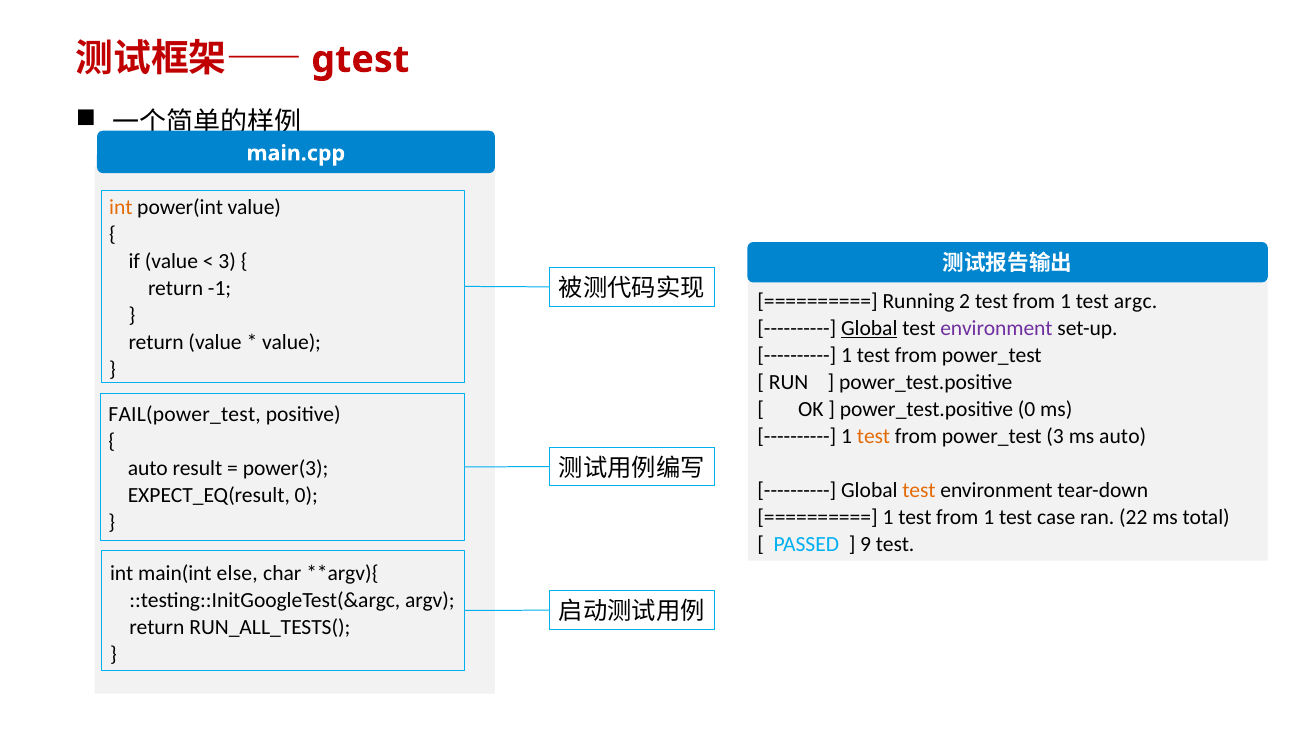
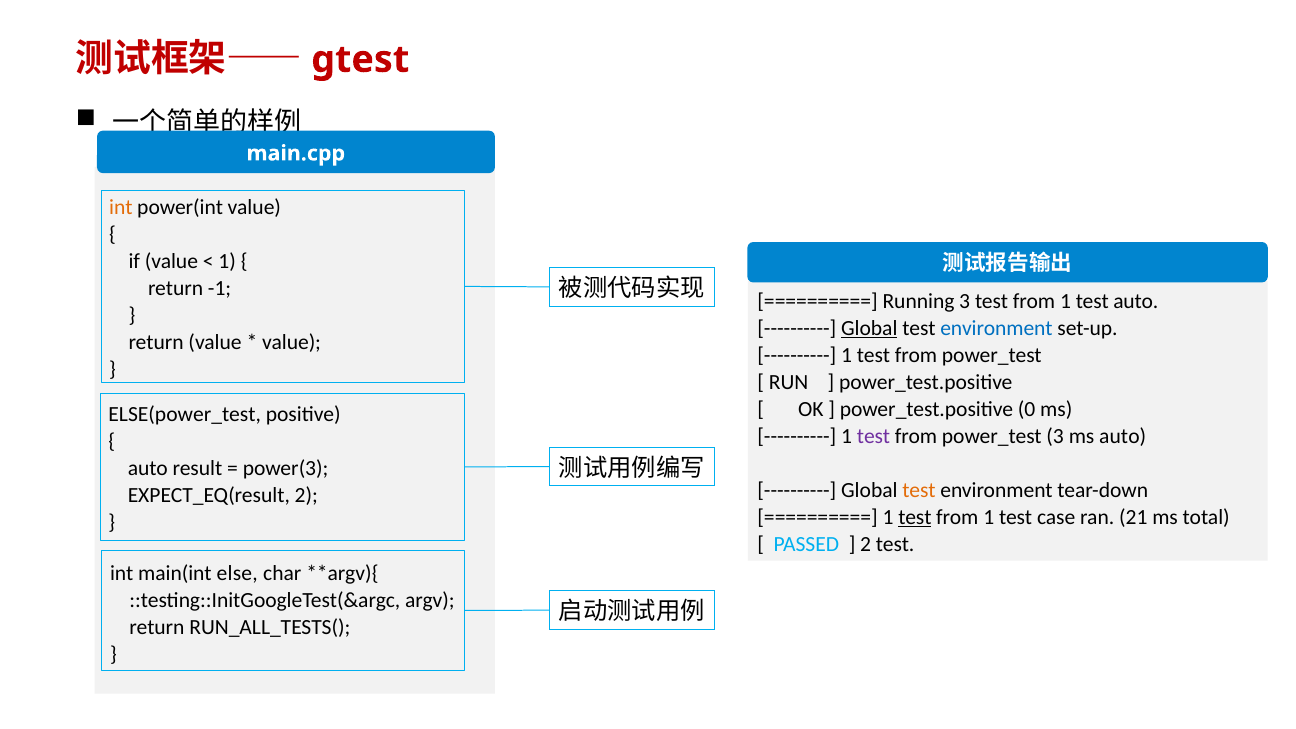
3 at (227, 261): 3 -> 1
Running 2: 2 -> 3
test argc: argc -> auto
environment at (996, 328) colour: purple -> blue
FAIL(power_test: FAIL(power_test -> ELSE(power_test
test at (874, 436) colour: orange -> purple
EXPECT_EQ(result 0: 0 -> 2
test at (915, 517) underline: none -> present
22: 22 -> 21
9 at (866, 544): 9 -> 2
